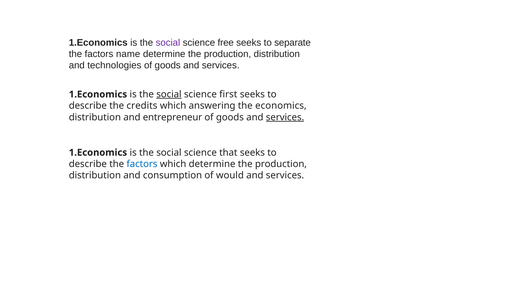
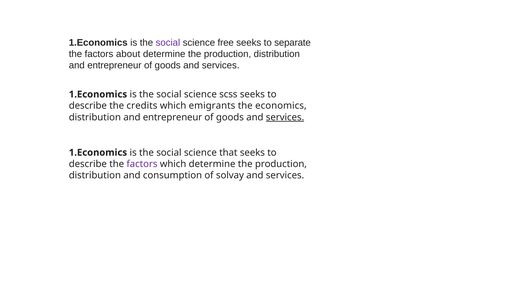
name: name -> about
technologies at (114, 65): technologies -> entrepreneur
social at (169, 94) underline: present -> none
first: first -> scss
answering: answering -> emigrants
factors at (142, 164) colour: blue -> purple
would: would -> solvay
